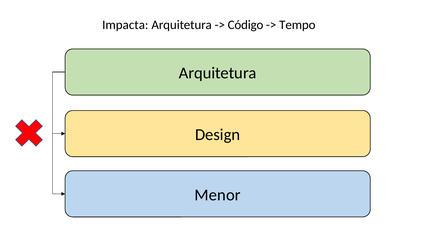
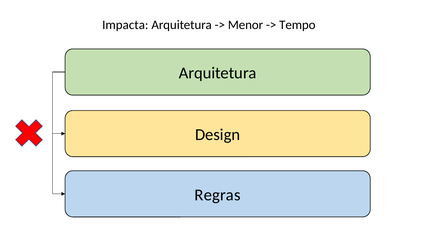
Código: Código -> Menor
Menor: Menor -> Regras
